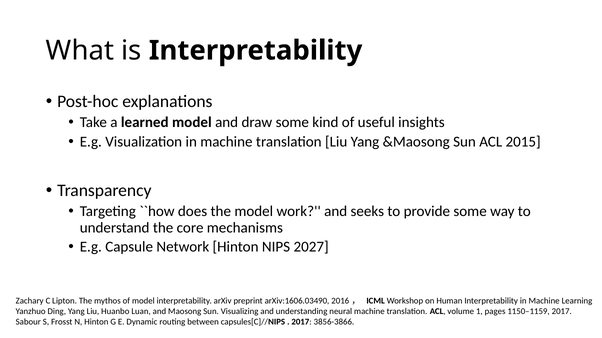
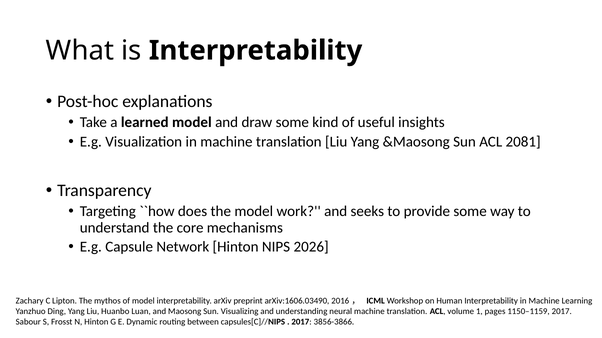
2015: 2015 -> 2081
2027: 2027 -> 2026
